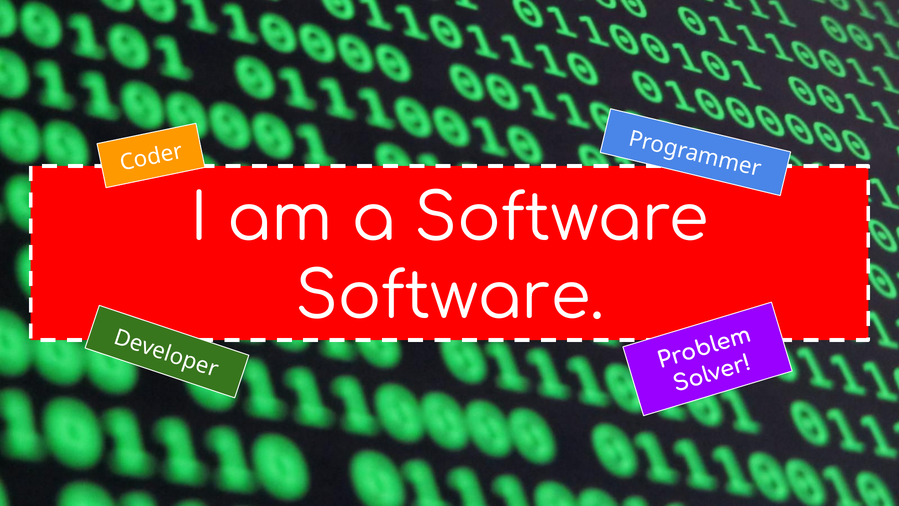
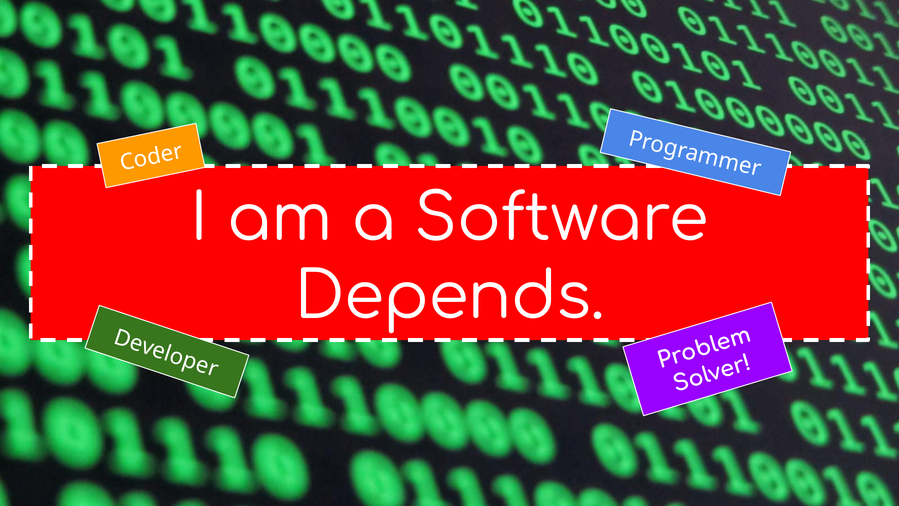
Software at (450, 296): Software -> Depends
